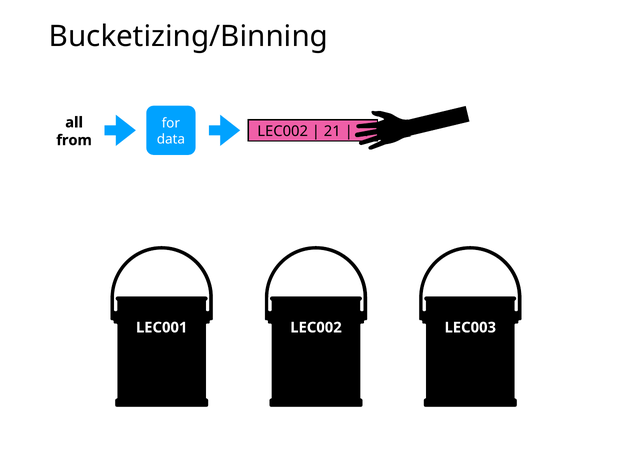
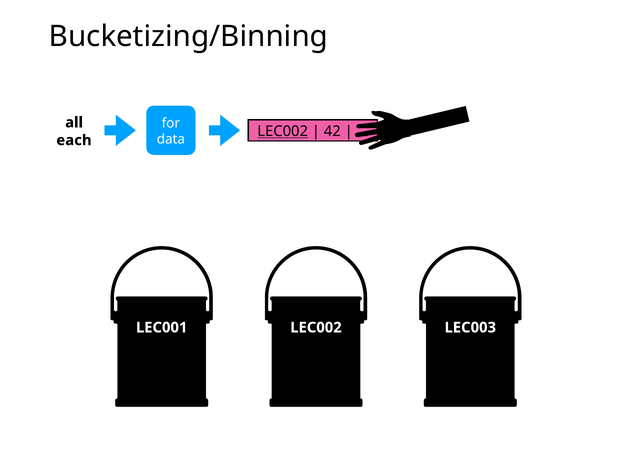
LEC002 at (283, 131) underline: none -> present
21: 21 -> 42
from: from -> each
